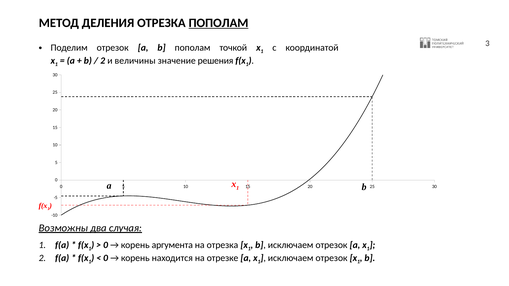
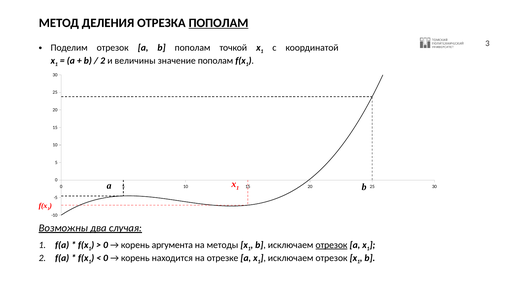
значение решения: решения -> пополам
на отрезка: отрезка -> методы
отрезок at (331, 245) underline: none -> present
